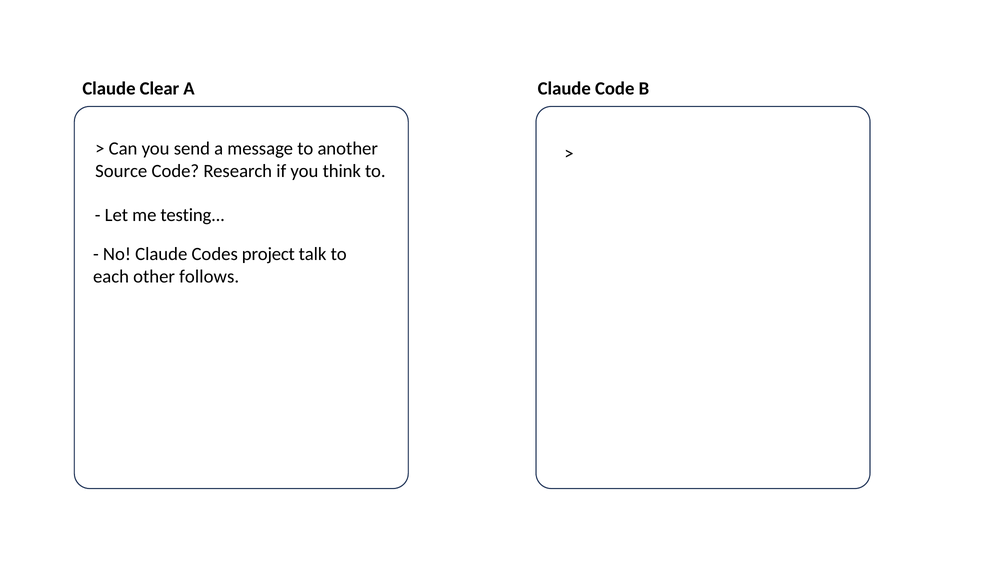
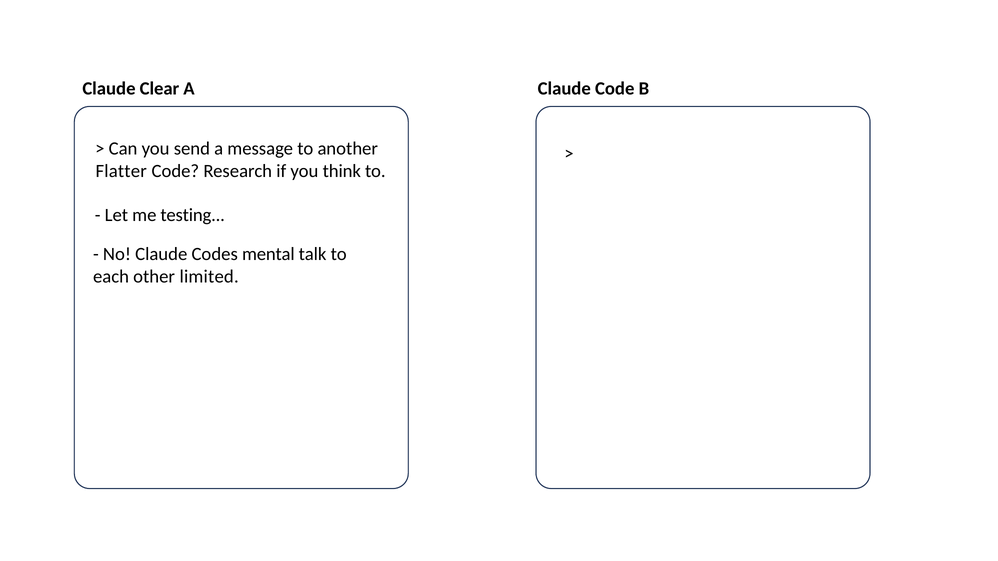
Source: Source -> Flatter
project: project -> mental
follows: follows -> limited
